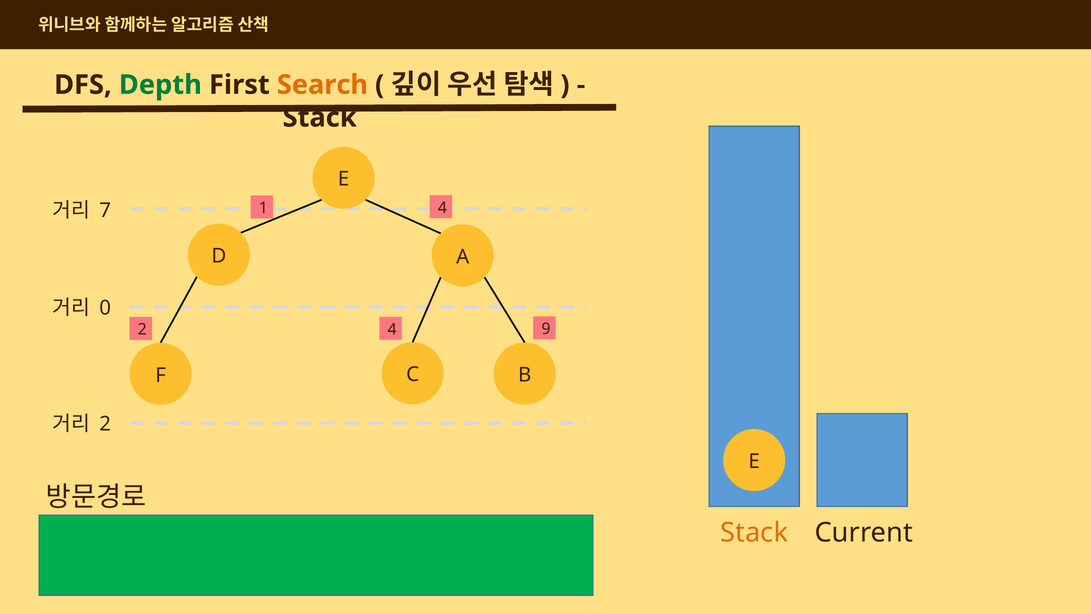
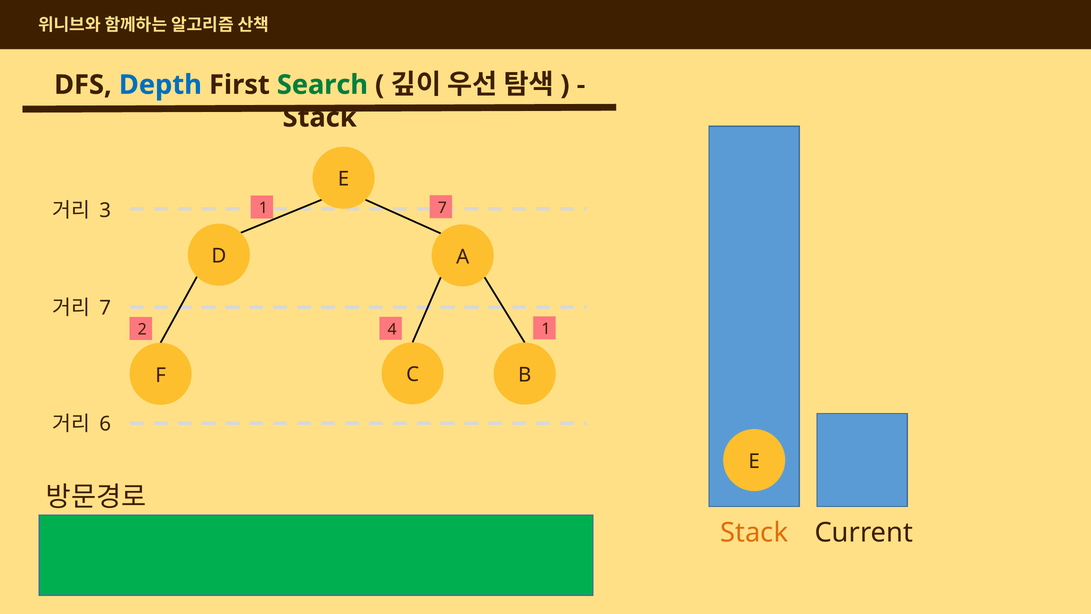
Depth colour: green -> blue
Search colour: orange -> green
7: 7 -> 3
1 4: 4 -> 7
0 at (105, 308): 0 -> 7
4 9: 9 -> 1
2 at (105, 424): 2 -> 6
